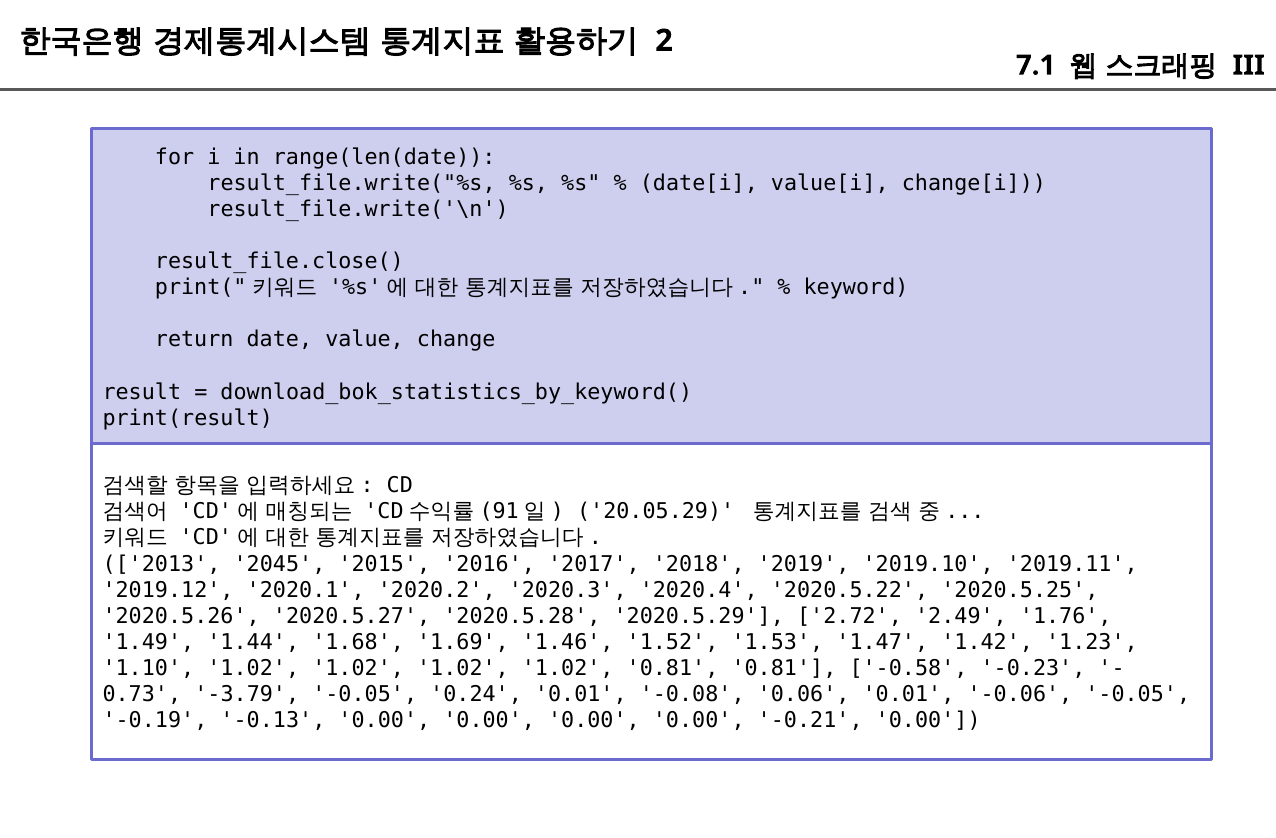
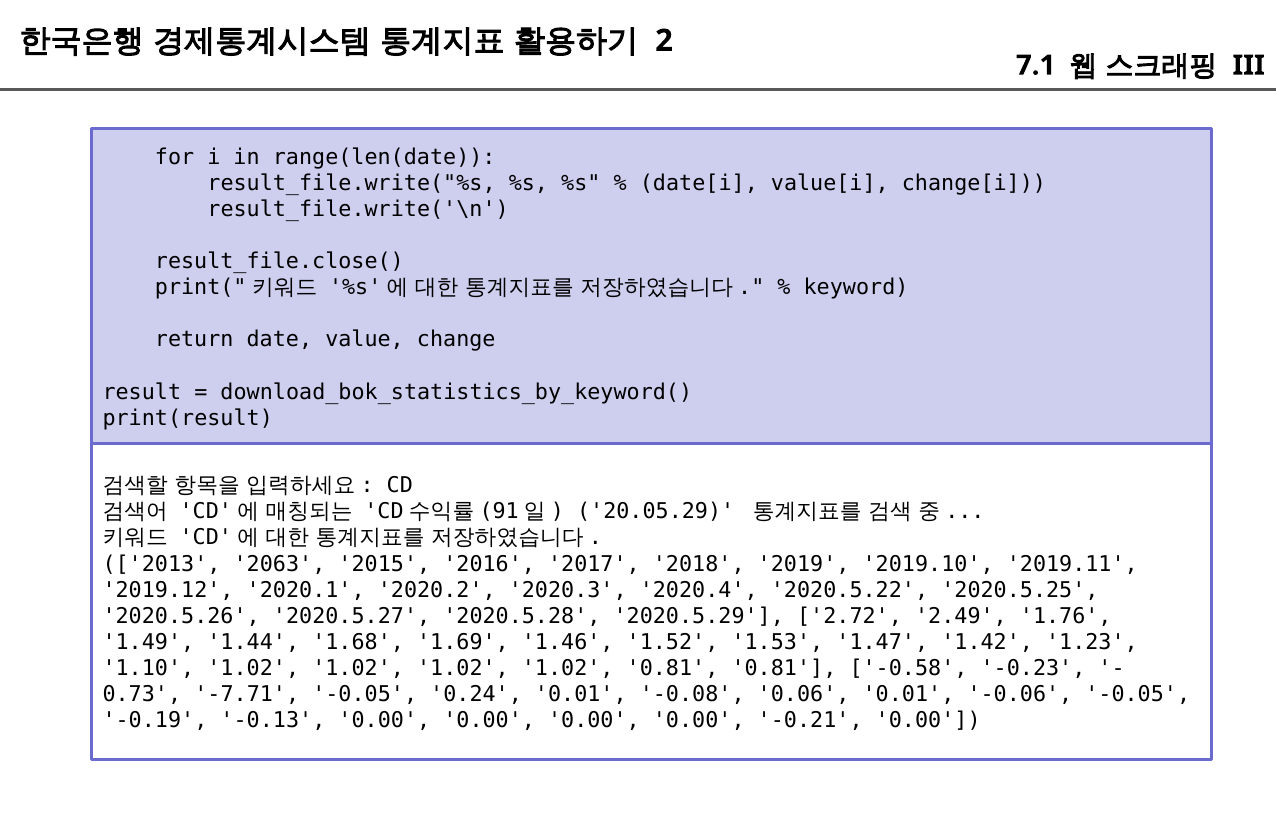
2045: 2045 -> 2063
-3.79: -3.79 -> -7.71
